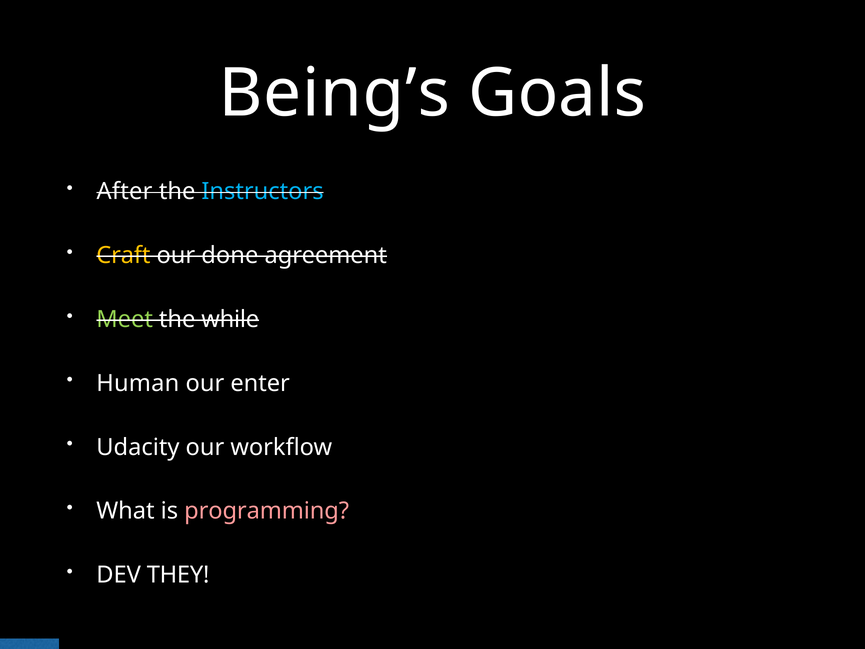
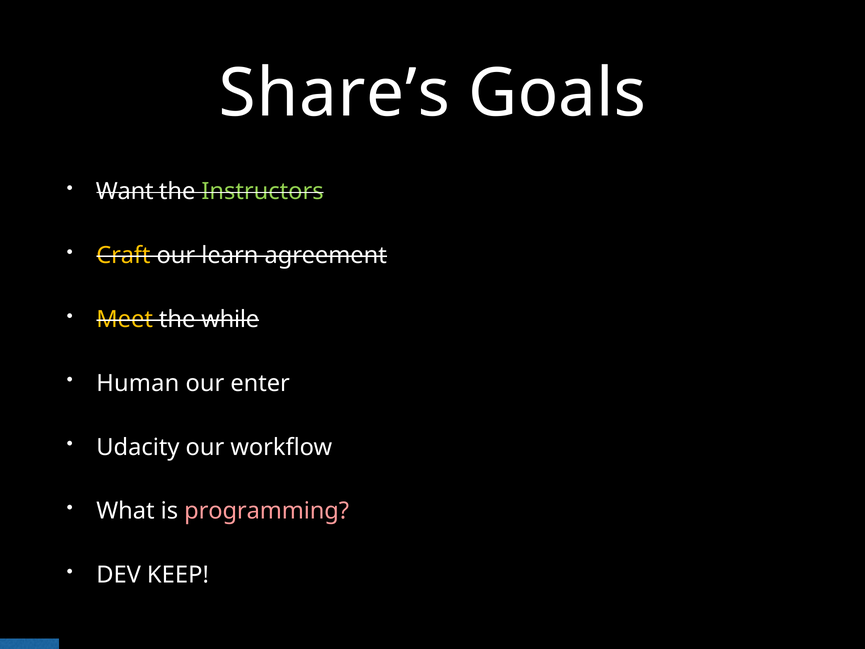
Being’s: Being’s -> Share’s
After: After -> Want
Instructors colour: light blue -> light green
done: done -> learn
Meet colour: light green -> yellow
THEY: THEY -> KEEP
